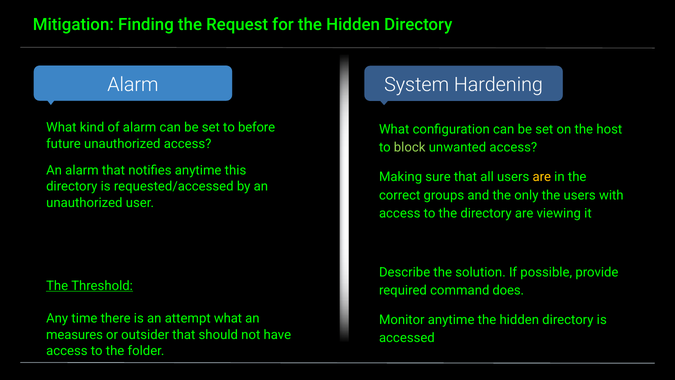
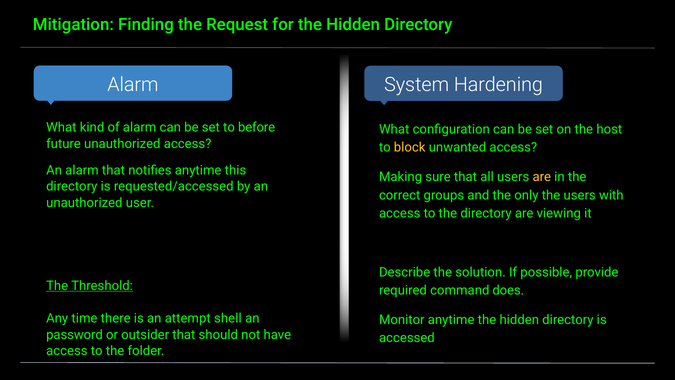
block colour: light green -> yellow
attempt what: what -> shell
measures: measures -> password
